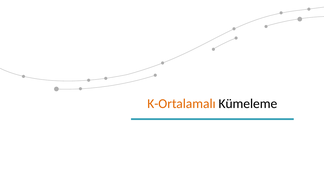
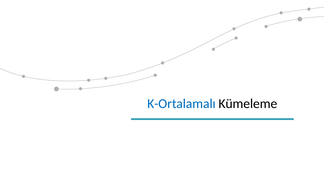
K-Ortalamalı colour: orange -> blue
